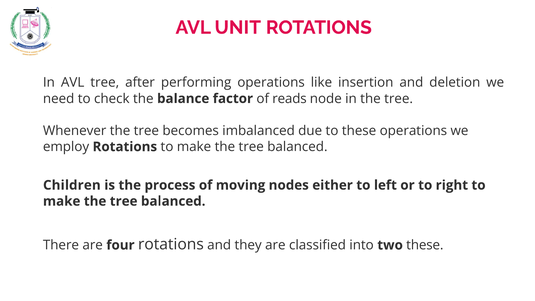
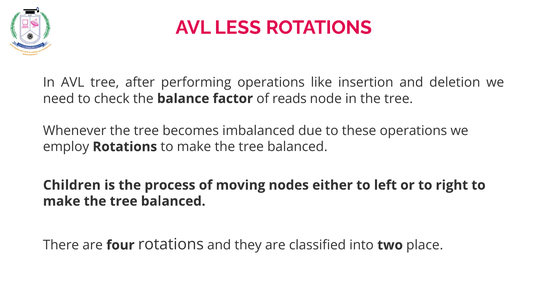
UNIT: UNIT -> LESS
two these: these -> place
